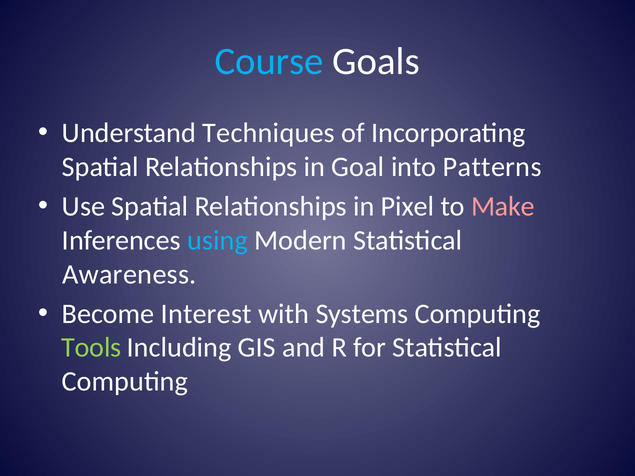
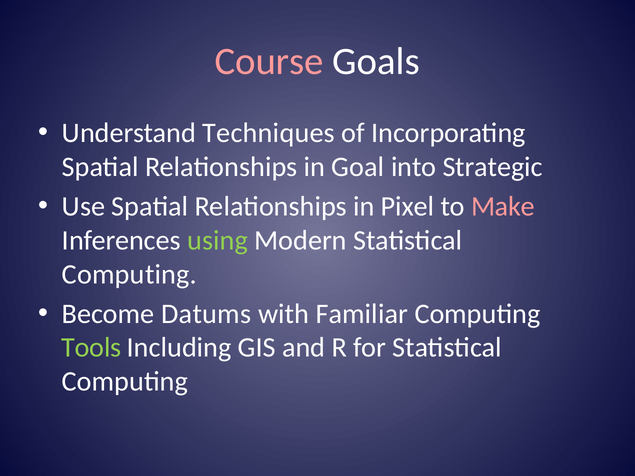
Course colour: light blue -> pink
Patterns: Patterns -> Strategic
using colour: light blue -> light green
Awareness at (129, 274): Awareness -> Computing
Interest: Interest -> Datums
Systems: Systems -> Familiar
